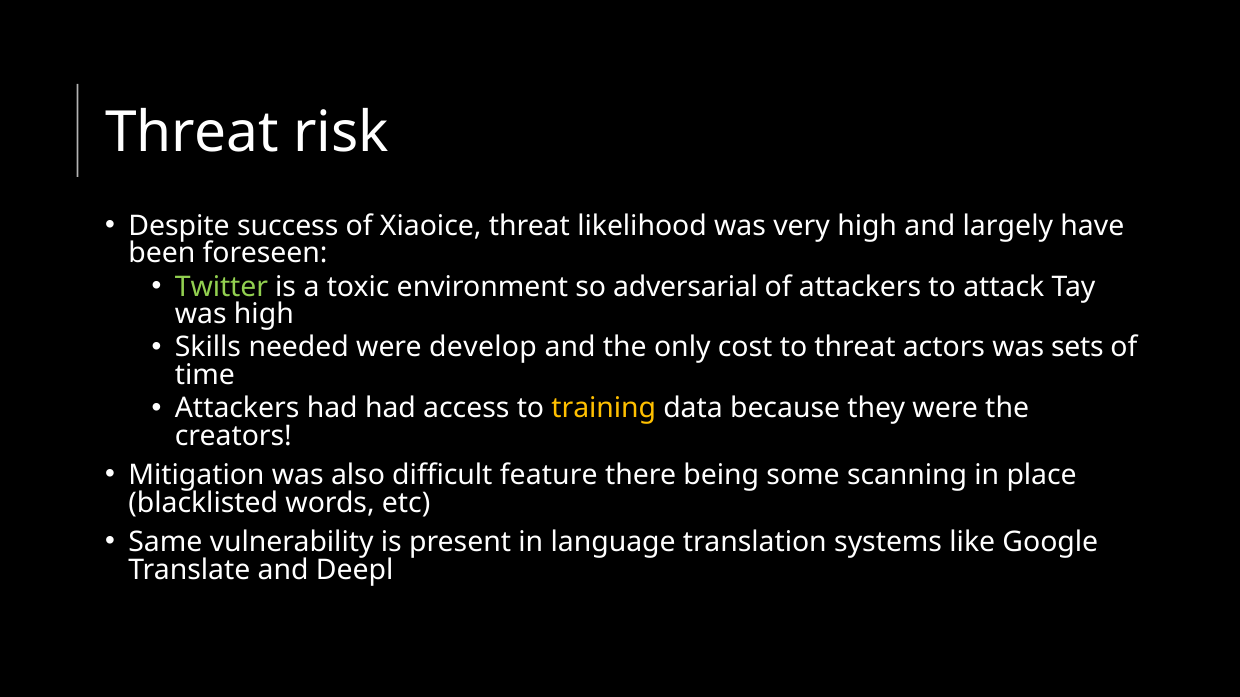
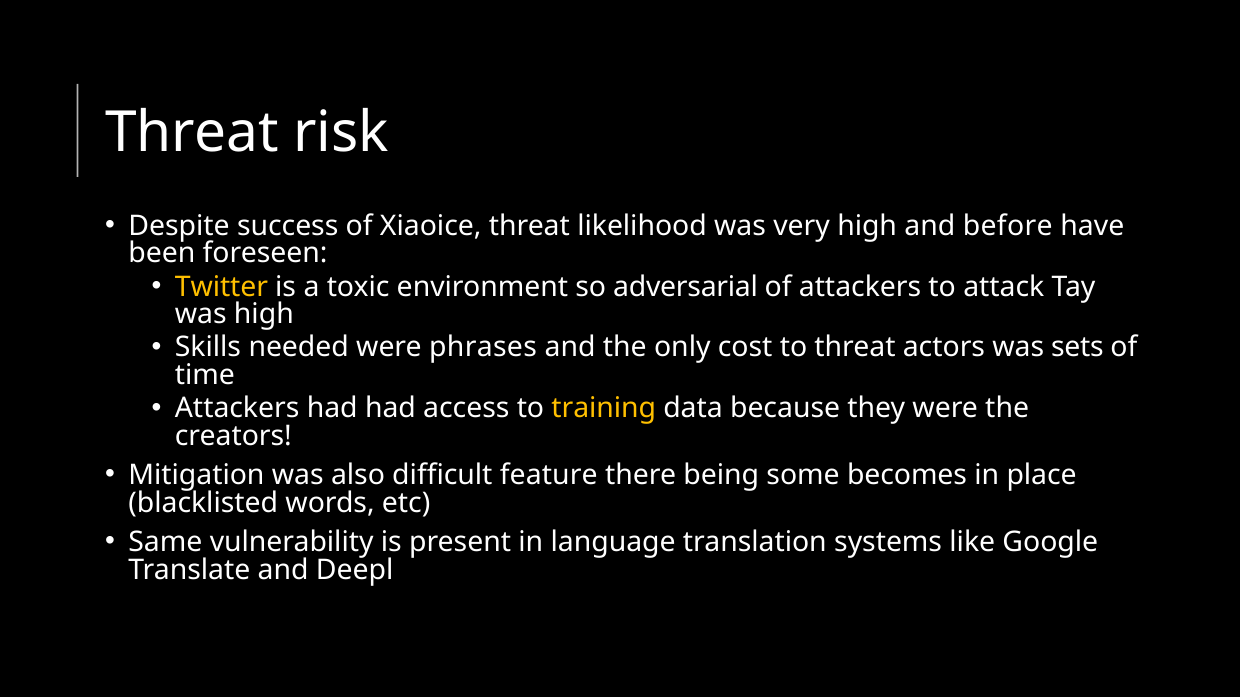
largely: largely -> before
Twitter colour: light green -> yellow
develop: develop -> phrases
scanning: scanning -> becomes
